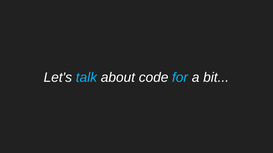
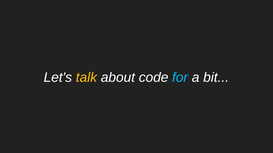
talk colour: light blue -> yellow
